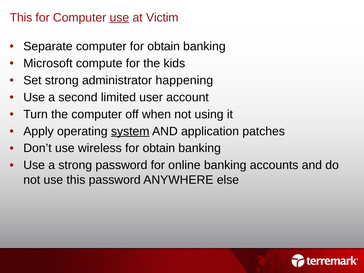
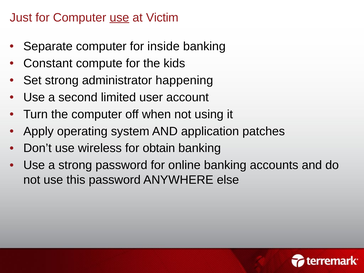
This at (21, 18): This -> Just
computer for obtain: obtain -> inside
Microsoft: Microsoft -> Constant
system underline: present -> none
